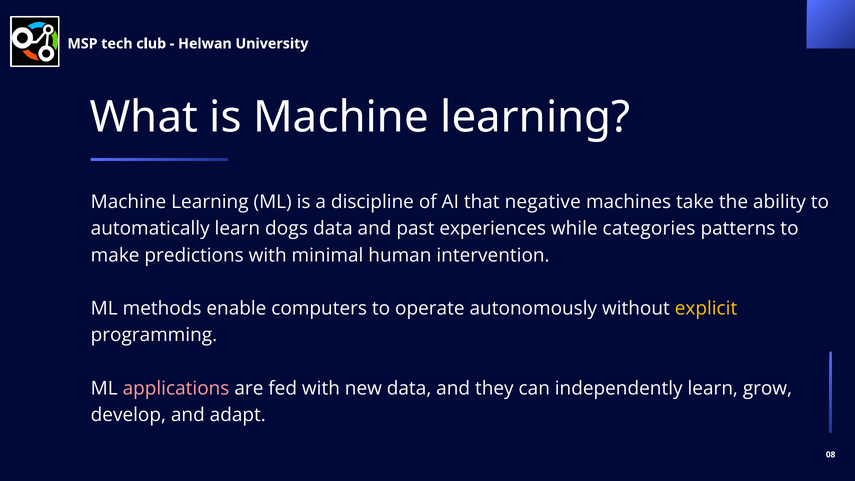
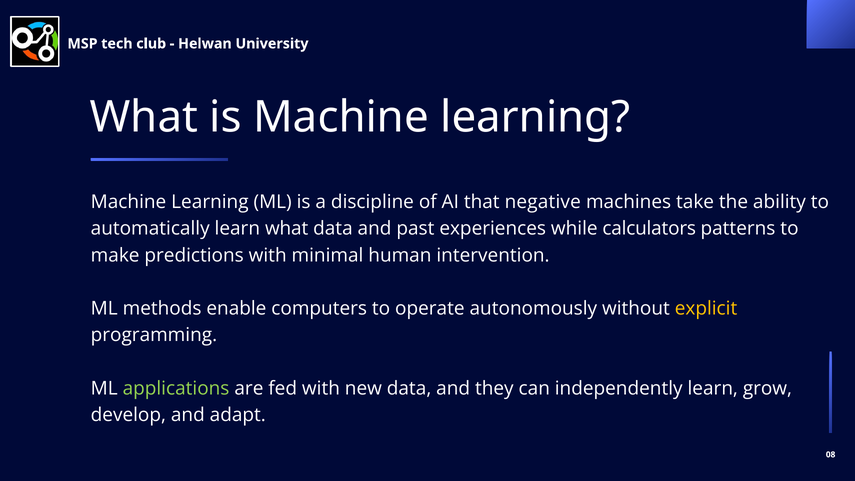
learn dogs: dogs -> what
categories: categories -> calculators
applications colour: pink -> light green
